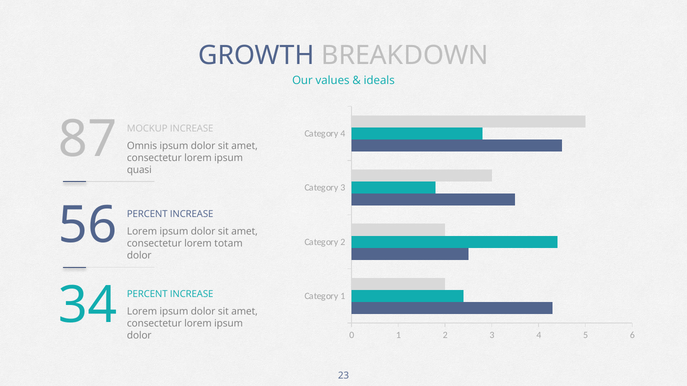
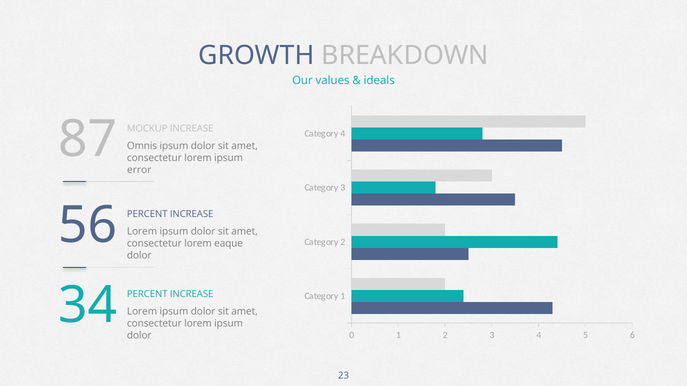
quasi: quasi -> error
totam: totam -> eaque
